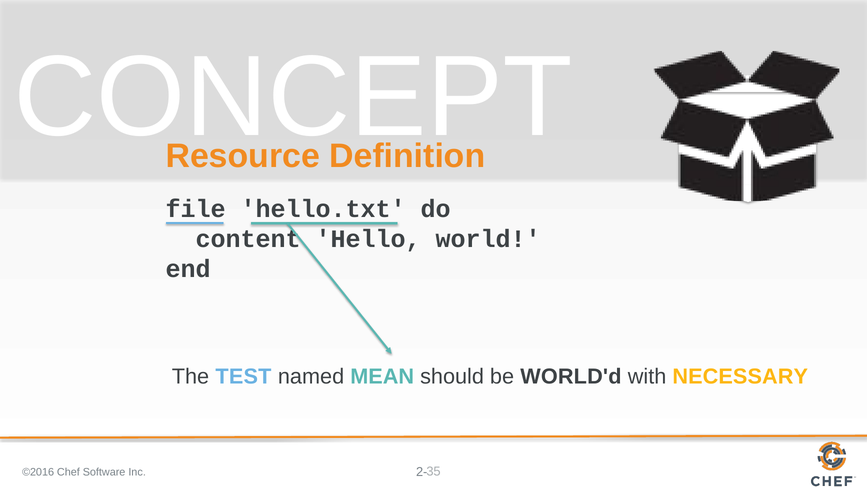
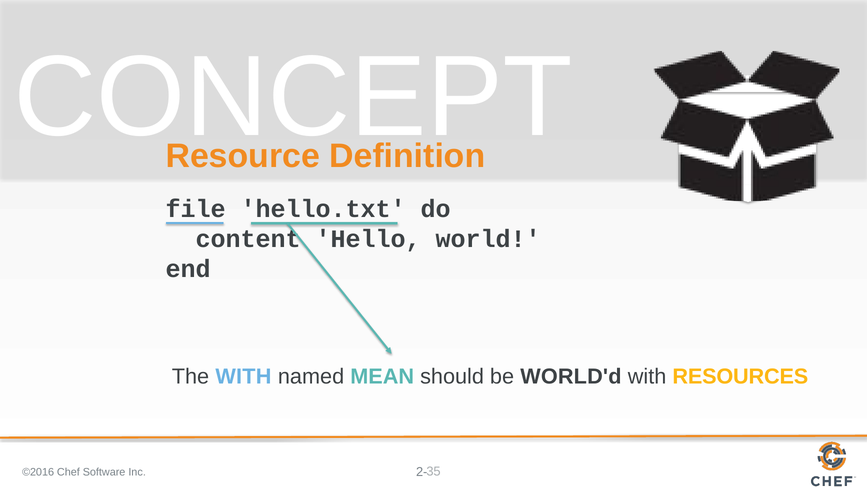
The TEST: TEST -> WITH
NECESSARY: NECESSARY -> RESOURCES
